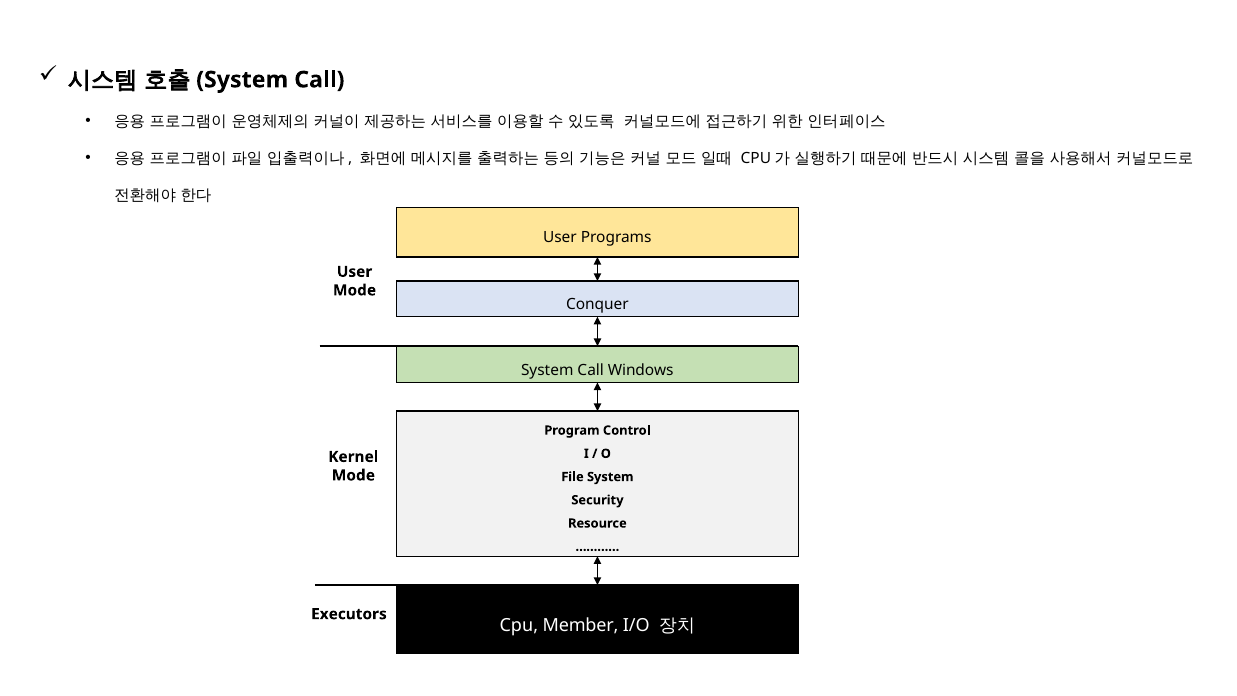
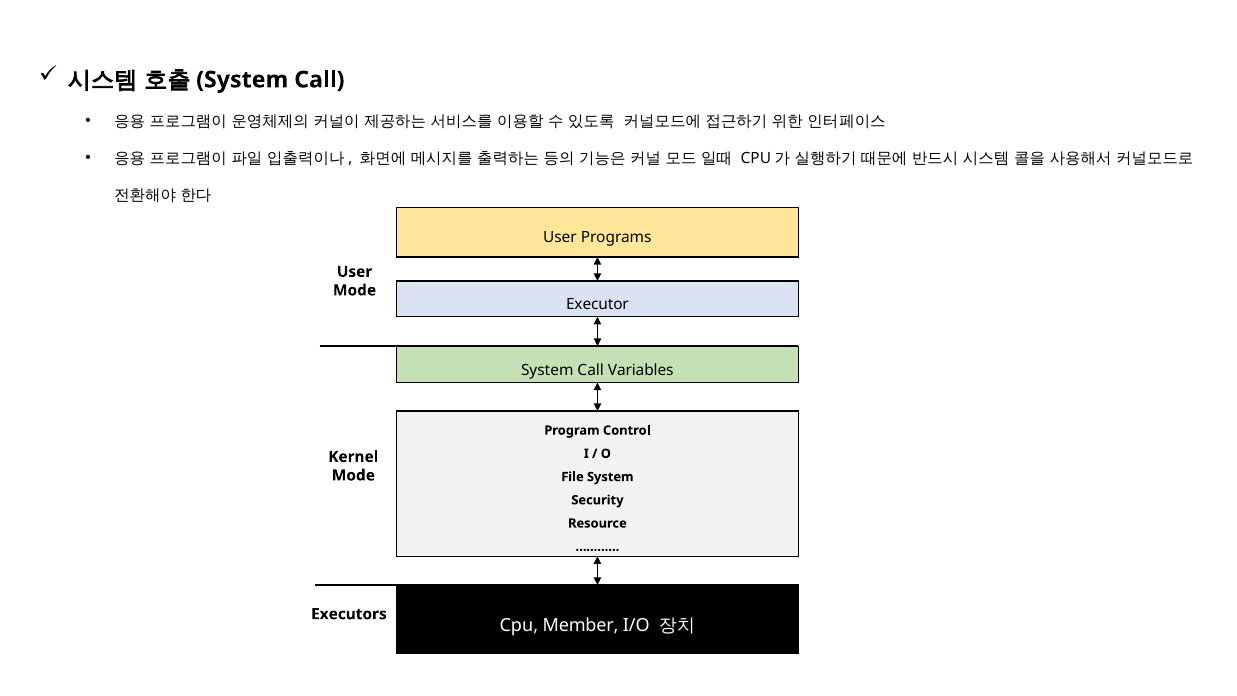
Conquer: Conquer -> Executor
Windows: Windows -> Variables
